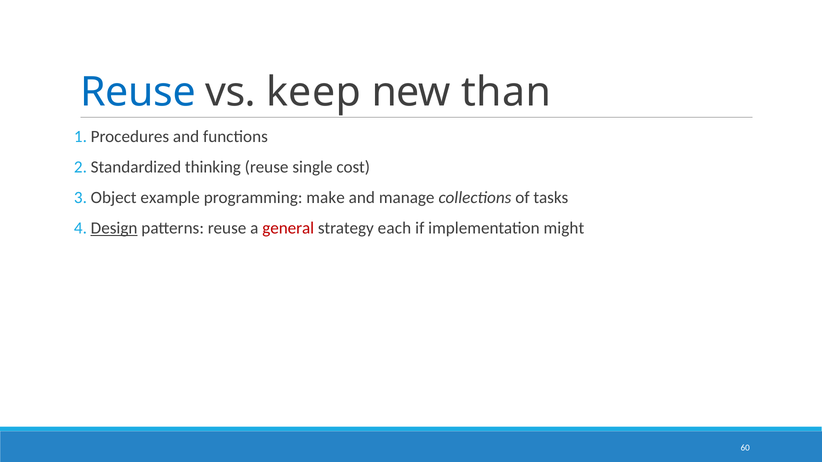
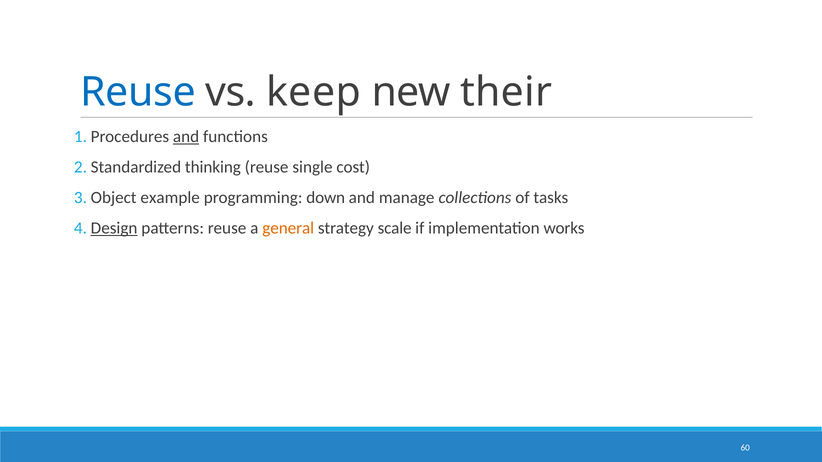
than: than -> their
and at (186, 137) underline: none -> present
make: make -> down
general colour: red -> orange
each: each -> scale
might: might -> works
